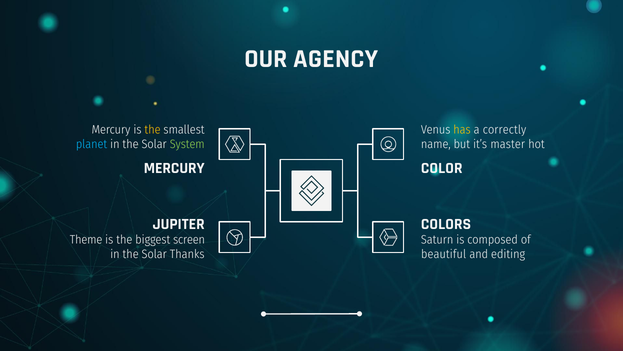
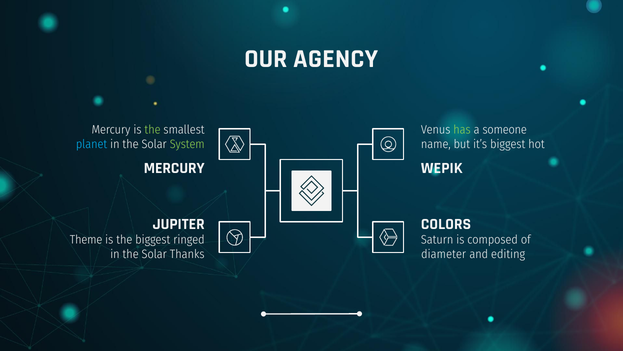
the at (153, 129) colour: yellow -> light green
has colour: yellow -> light green
correctly: correctly -> someone
it’s master: master -> biggest
COLOR: COLOR -> WEPIK
screen: screen -> ringed
beautiful: beautiful -> diameter
